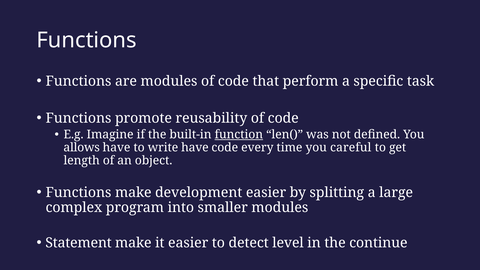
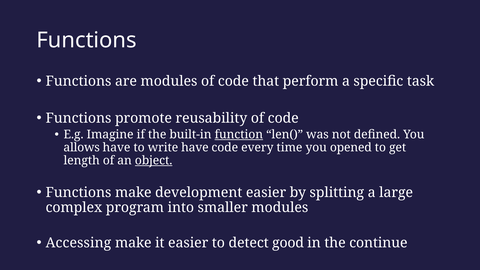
careful: careful -> opened
object underline: none -> present
Statement: Statement -> Accessing
level: level -> good
